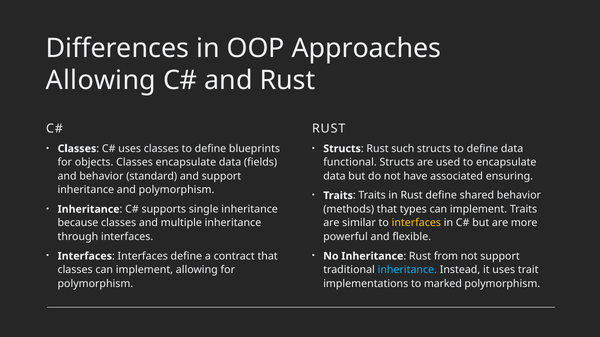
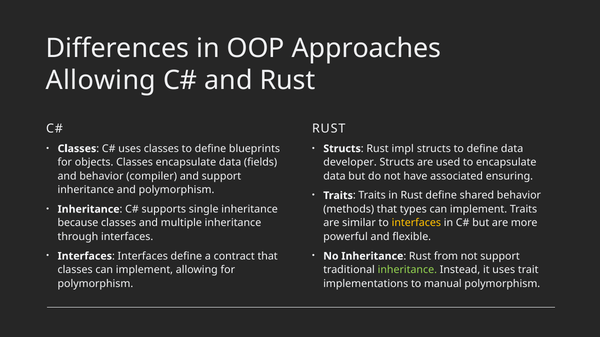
such: such -> impl
functional: functional -> developer
standard: standard -> compiler
inheritance at (407, 270) colour: light blue -> light green
marked: marked -> manual
